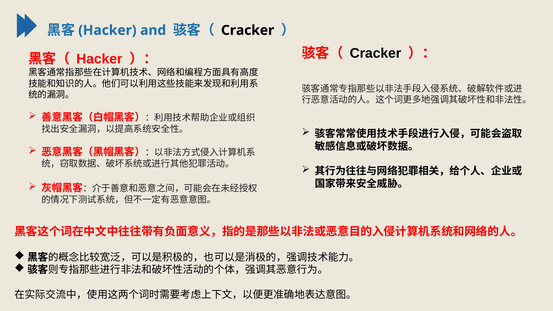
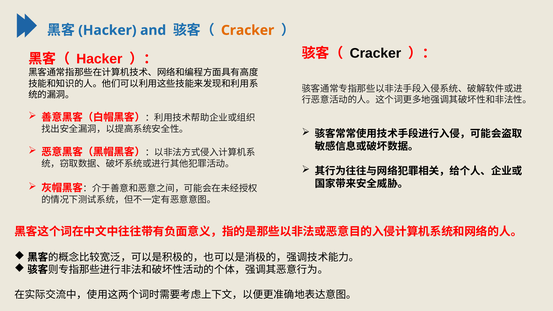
Cracker at (248, 30) colour: black -> orange
